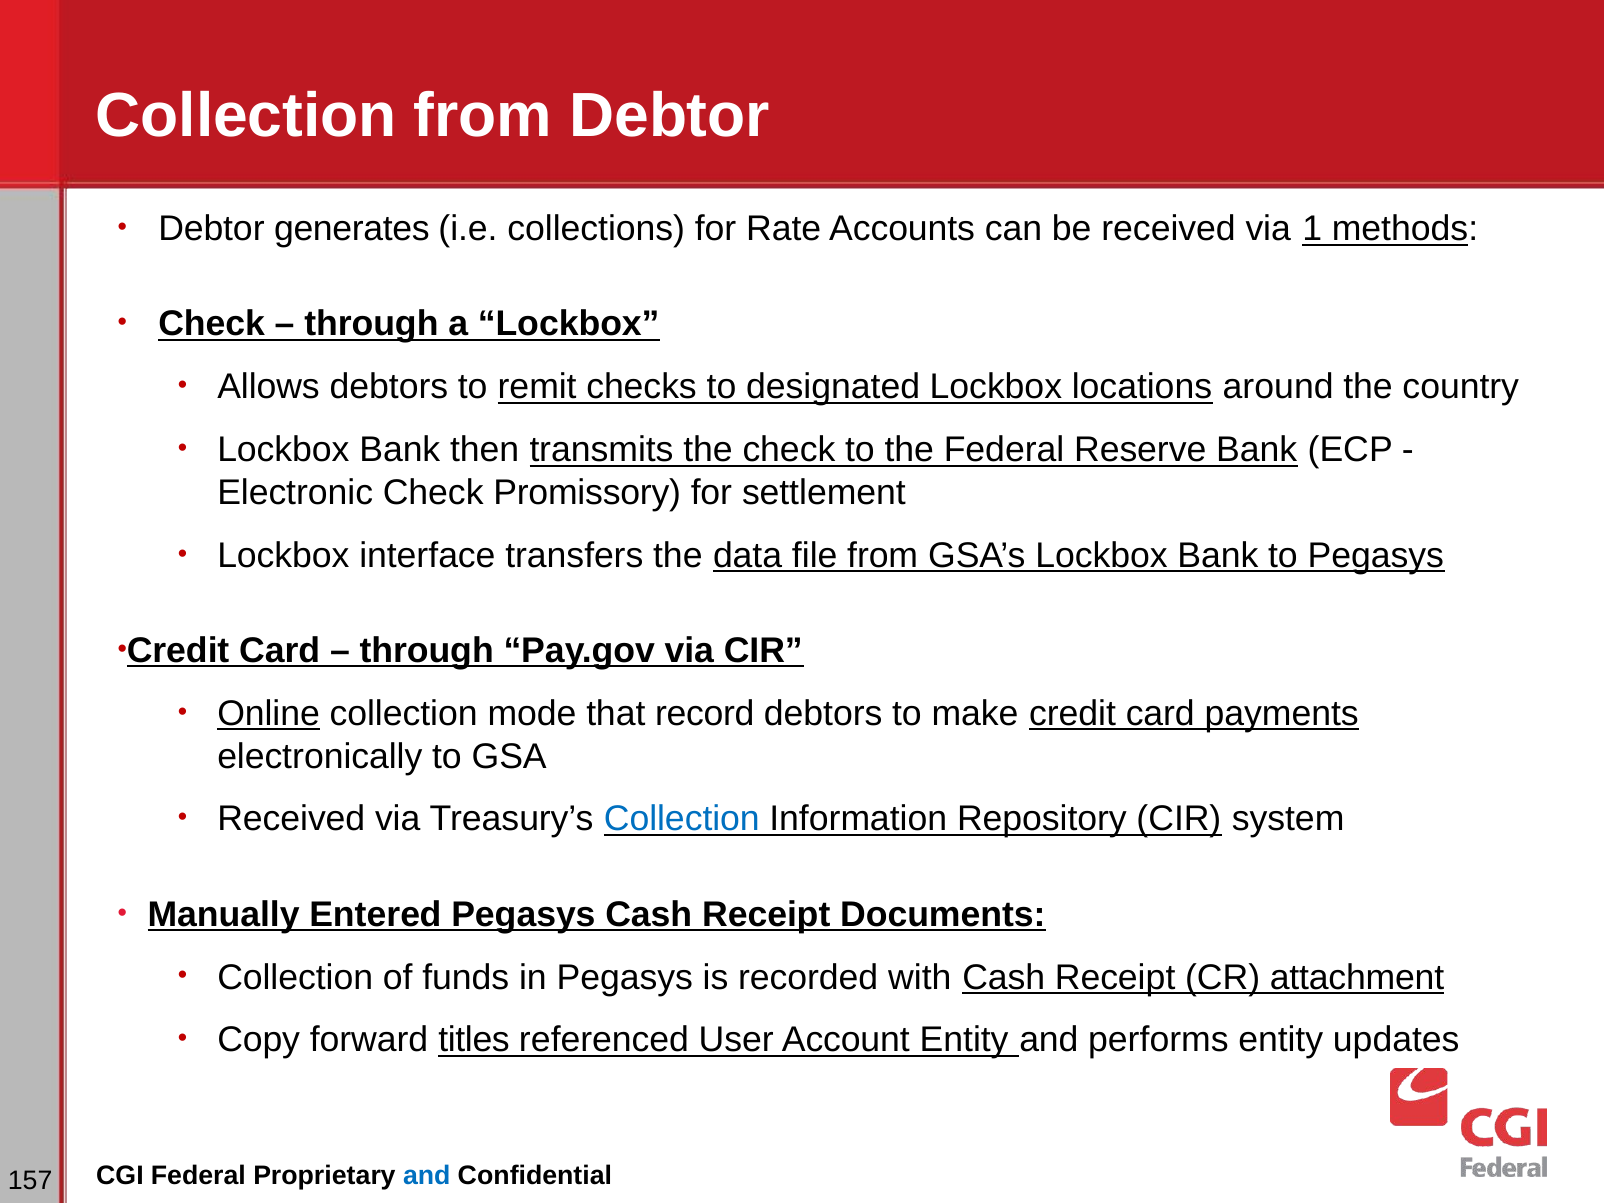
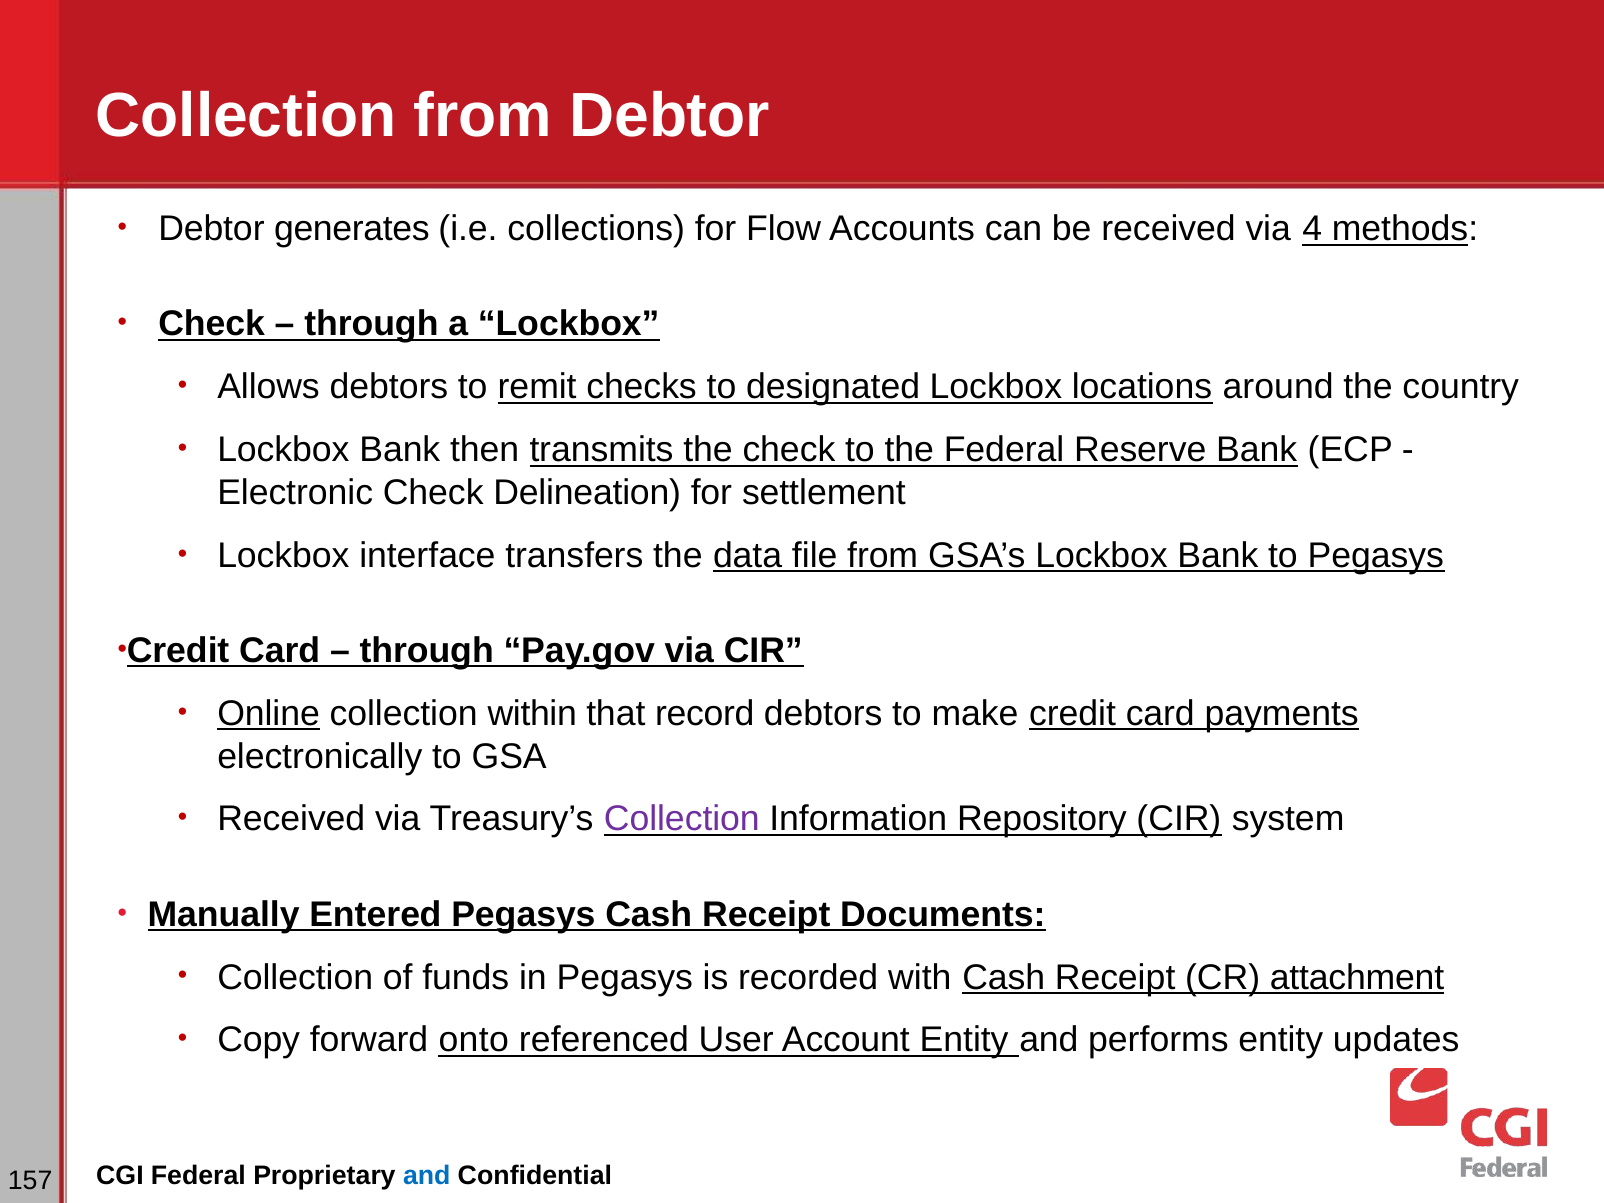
Rate: Rate -> Flow
1: 1 -> 4
Promissory: Promissory -> Delineation
mode: mode -> within
Collection at (682, 819) colour: blue -> purple
titles: titles -> onto
